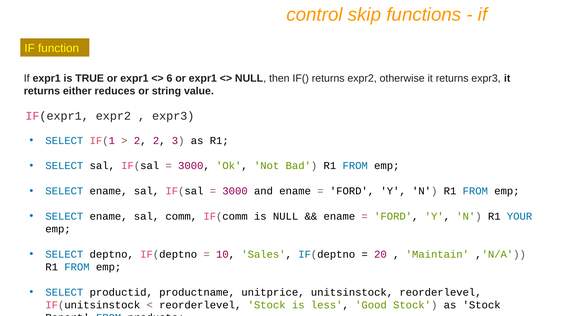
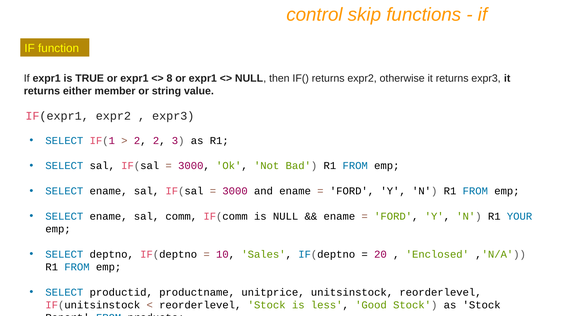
6: 6 -> 8
reduces: reduces -> member
Maintain: Maintain -> Enclosed
